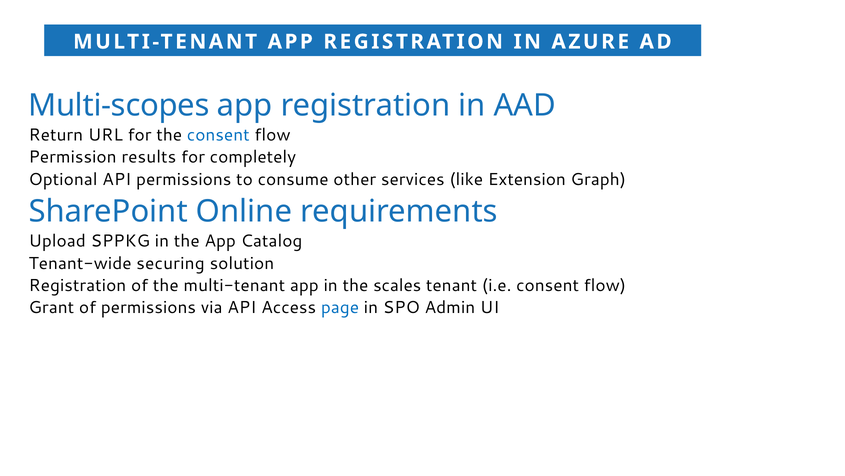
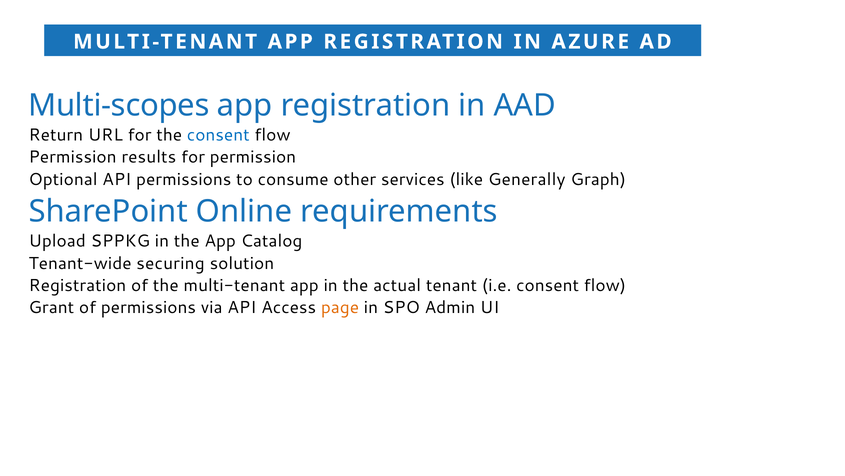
for completely: completely -> permission
Extension: Extension -> Generally
scales: scales -> actual
page colour: blue -> orange
